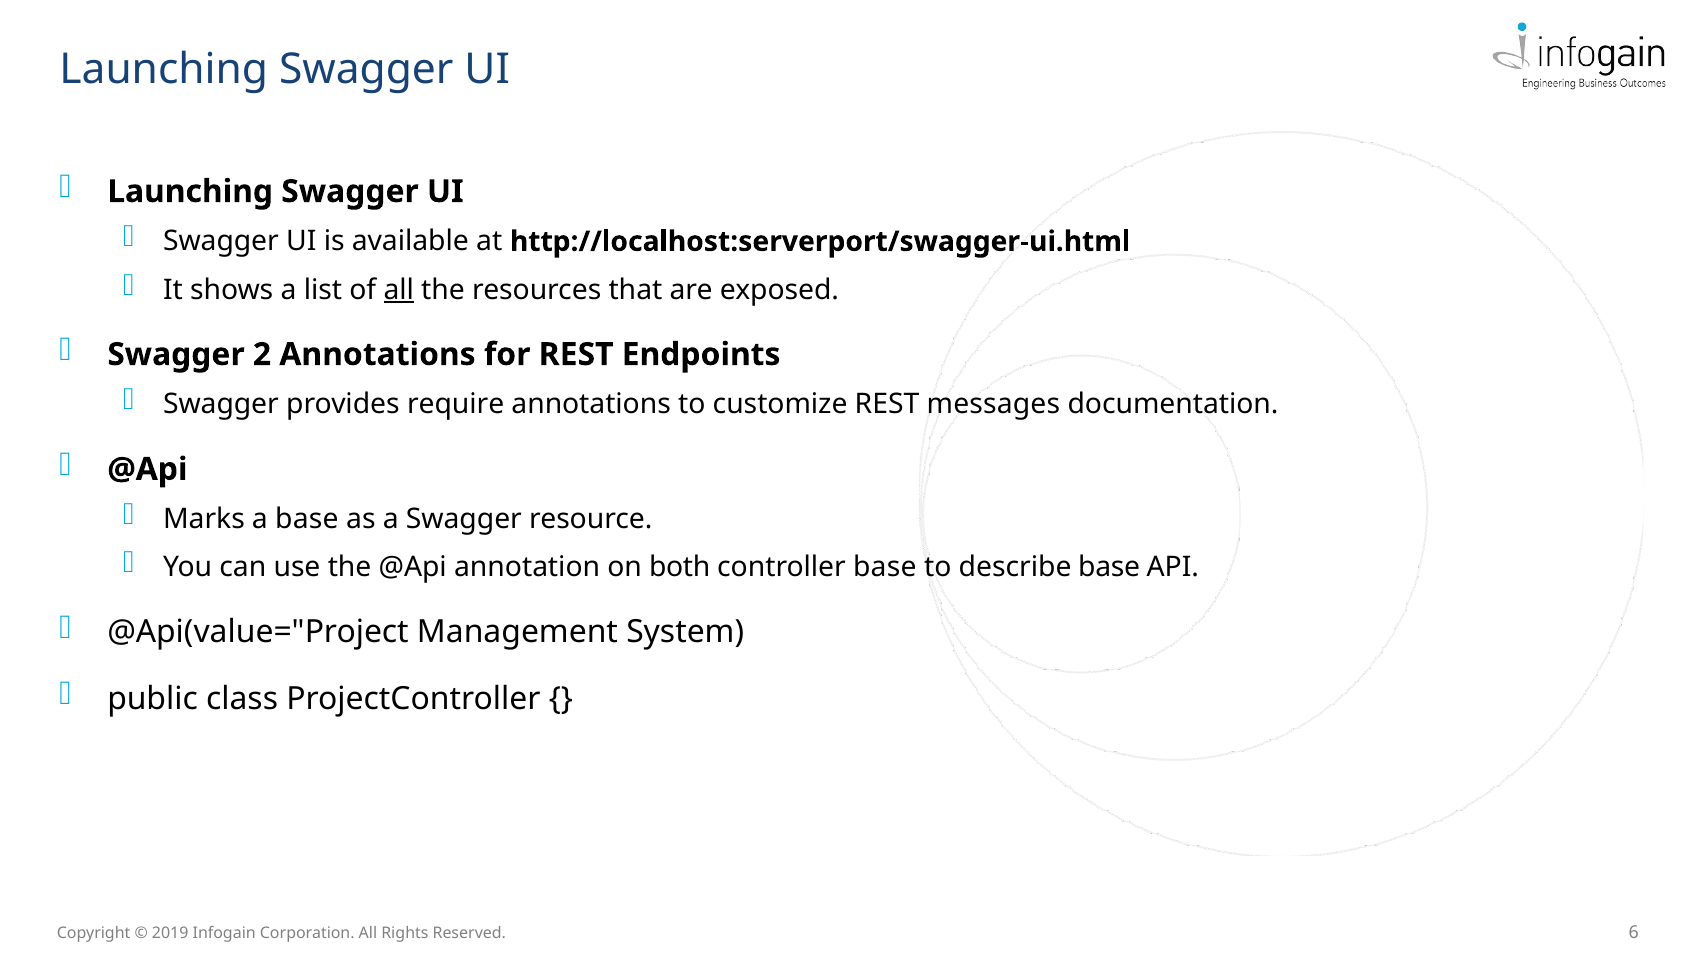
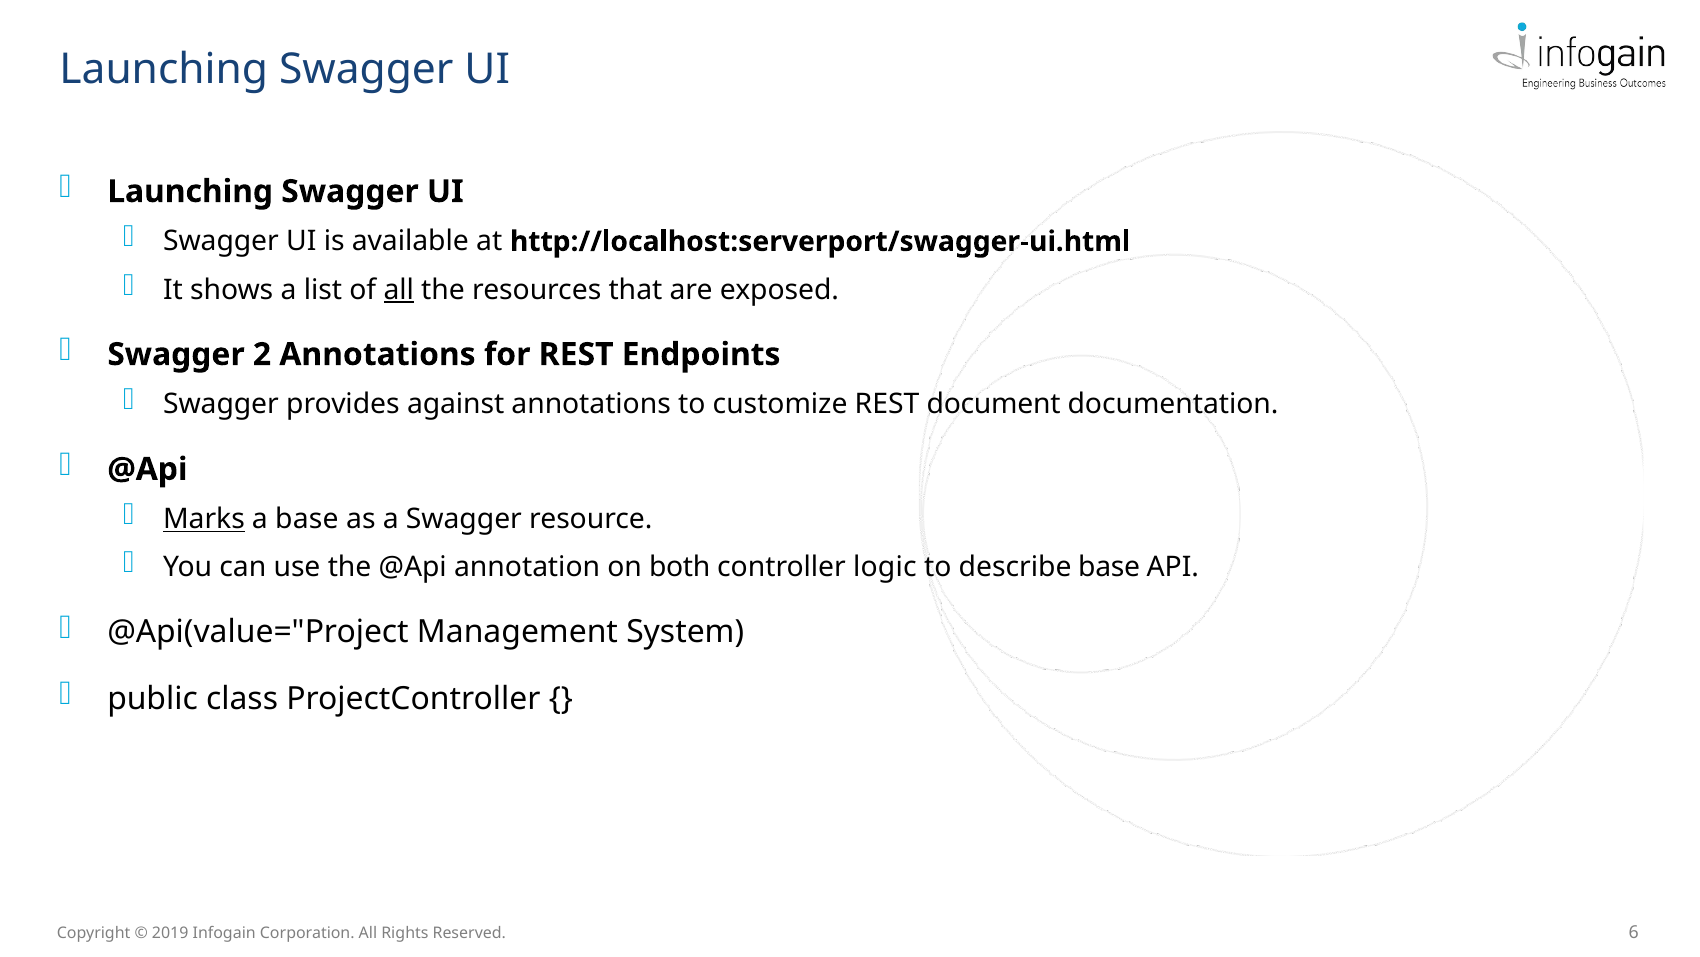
require: require -> against
messages: messages -> document
Marks underline: none -> present
controller base: base -> logic
